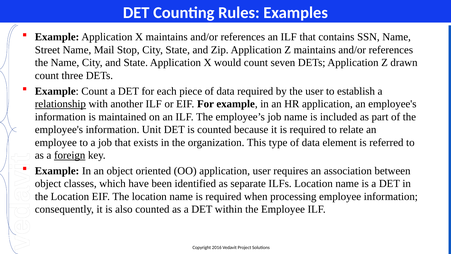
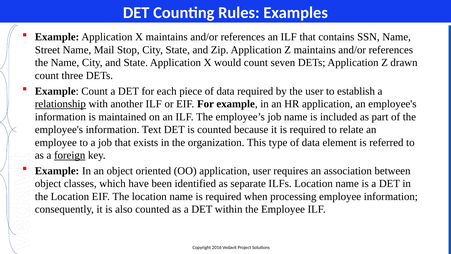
Unit: Unit -> Text
